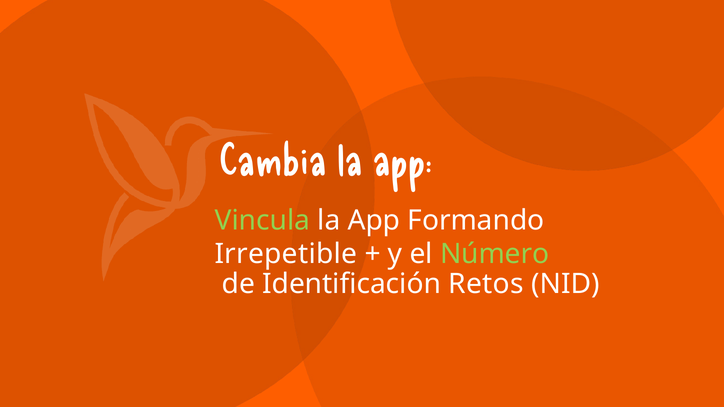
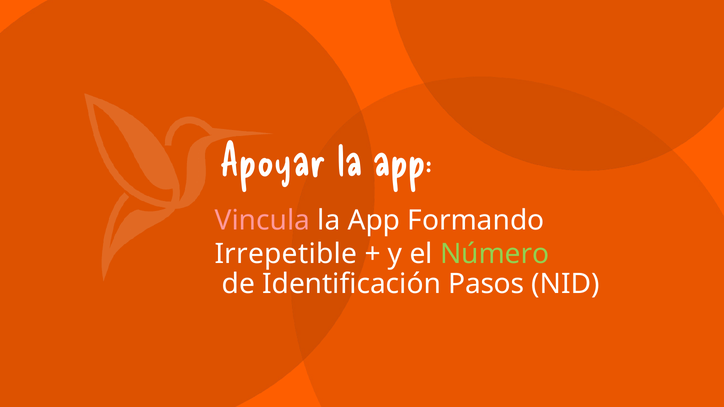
Cambia: Cambia -> Apoyar
Vincula colour: light green -> pink
Retos: Retos -> Pasos
